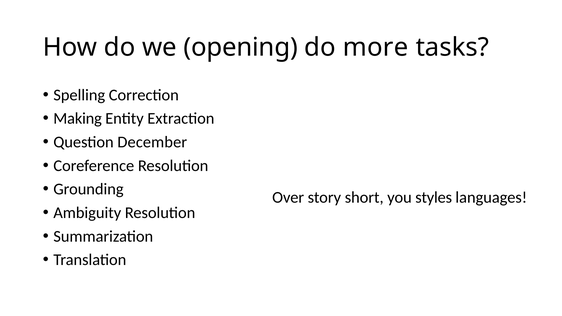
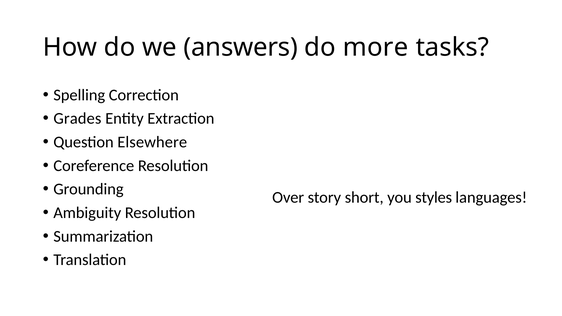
opening: opening -> answers
Making: Making -> Grades
December: December -> Elsewhere
